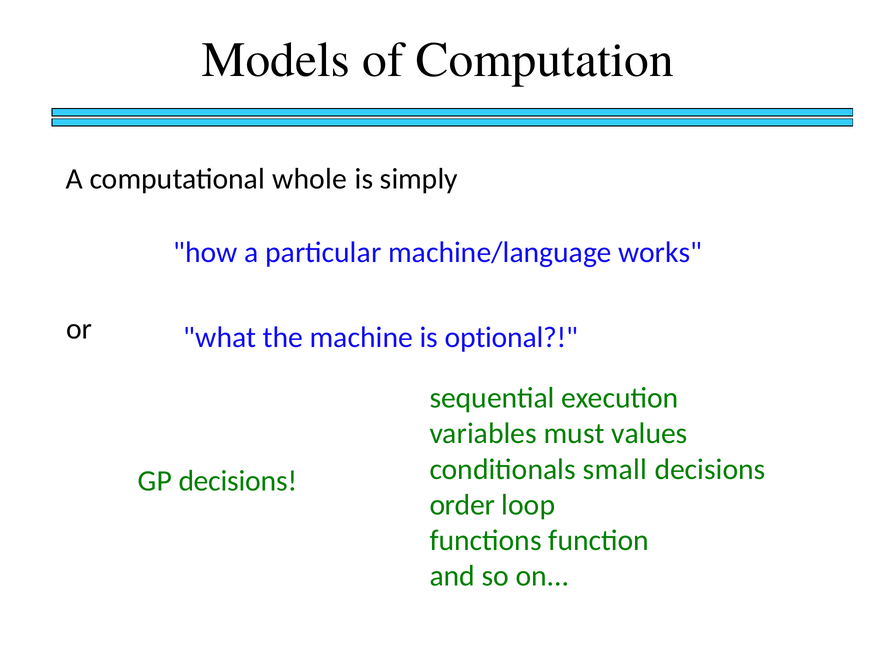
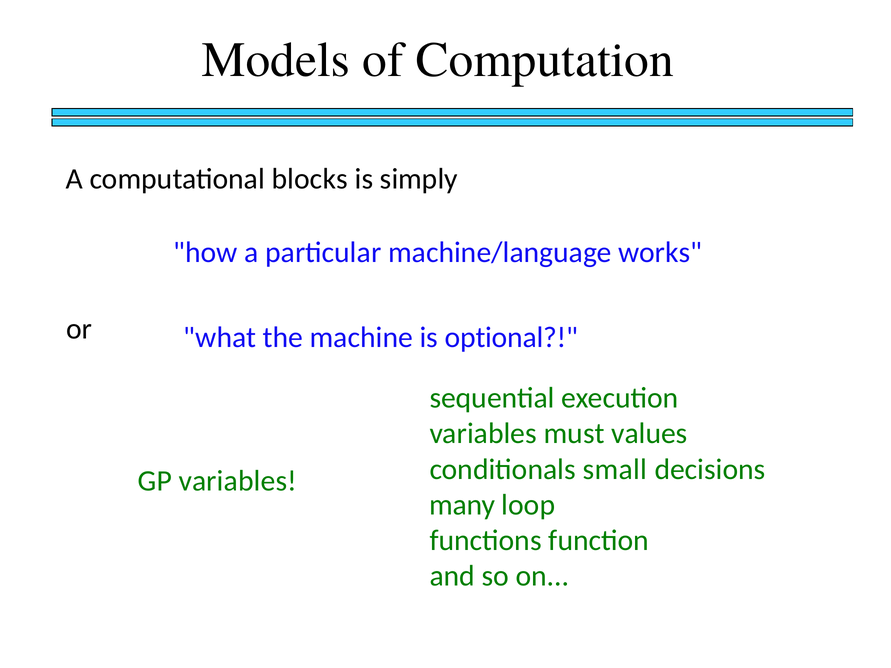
whole: whole -> blocks
GP decisions: decisions -> variables
order: order -> many
